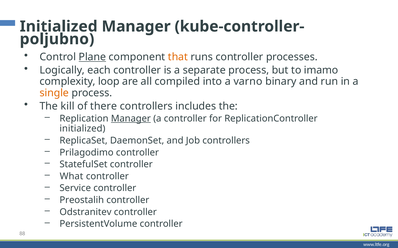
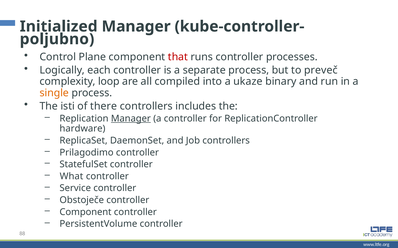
Plane underline: present -> none
that colour: orange -> red
imamo: imamo -> preveč
varno: varno -> ukaze
kill: kill -> isti
initialized at (82, 129): initialized -> hardware
Preostalih: Preostalih -> Obstoječe
Odstranitev at (86, 213): Odstranitev -> Component
